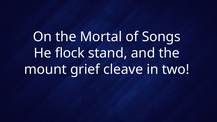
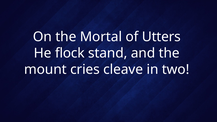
Songs: Songs -> Utters
grief: grief -> cries
